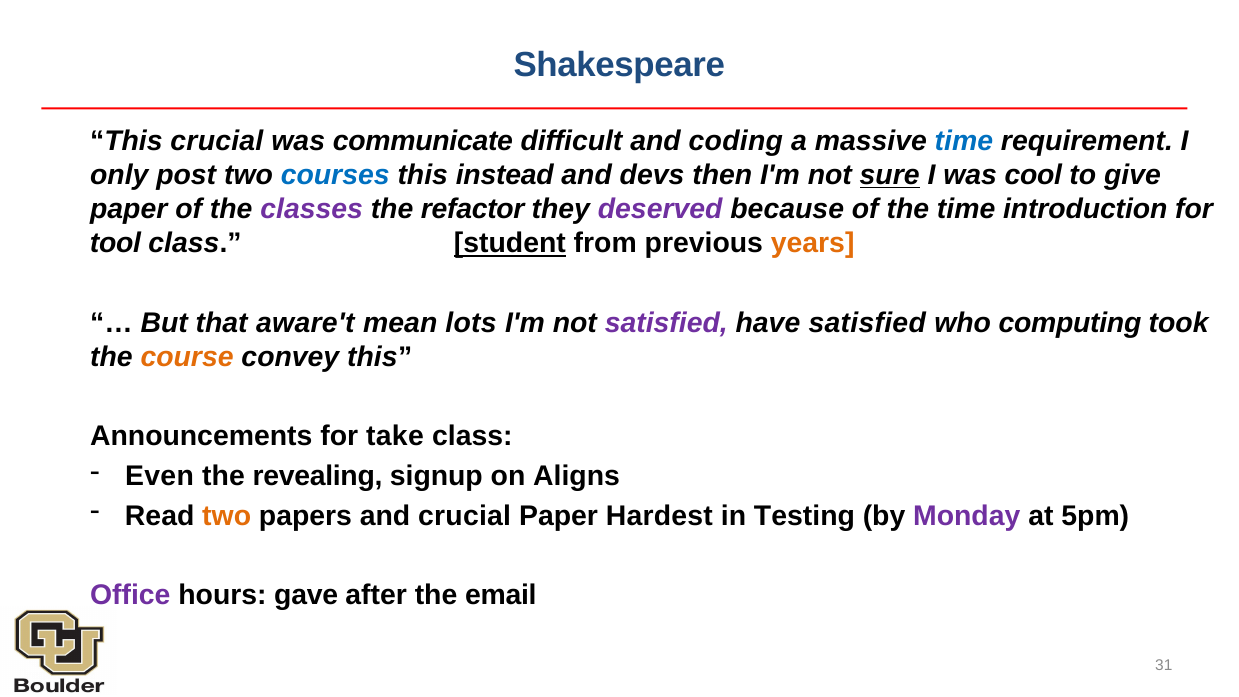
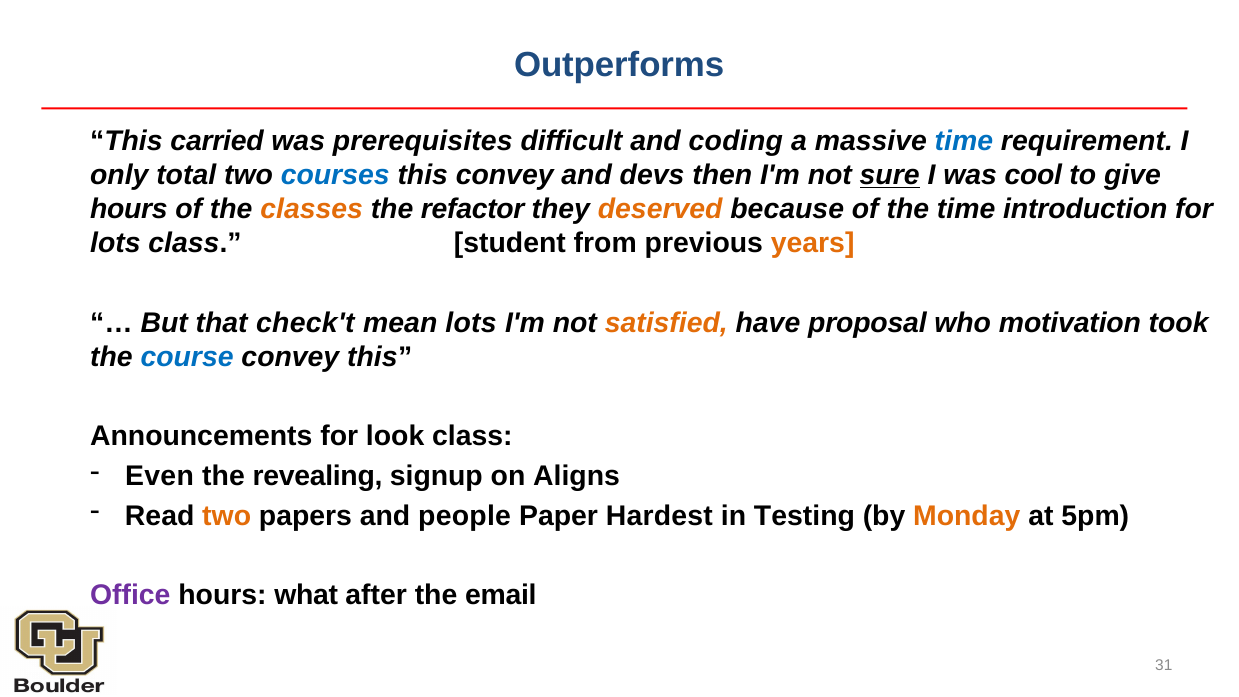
Shakespeare: Shakespeare -> Outperforms
This crucial: crucial -> carried
communicate: communicate -> prerequisites
post: post -> total
this instead: instead -> convey
paper at (129, 209): paper -> hours
classes colour: purple -> orange
deserved colour: purple -> orange
tool at (115, 244): tool -> lots
student underline: present -> none
aware't: aware't -> check't
satisfied at (666, 323) colour: purple -> orange
have satisfied: satisfied -> proposal
computing: computing -> motivation
course colour: orange -> blue
take: take -> look
and crucial: crucial -> people
Monday colour: purple -> orange
gave: gave -> what
